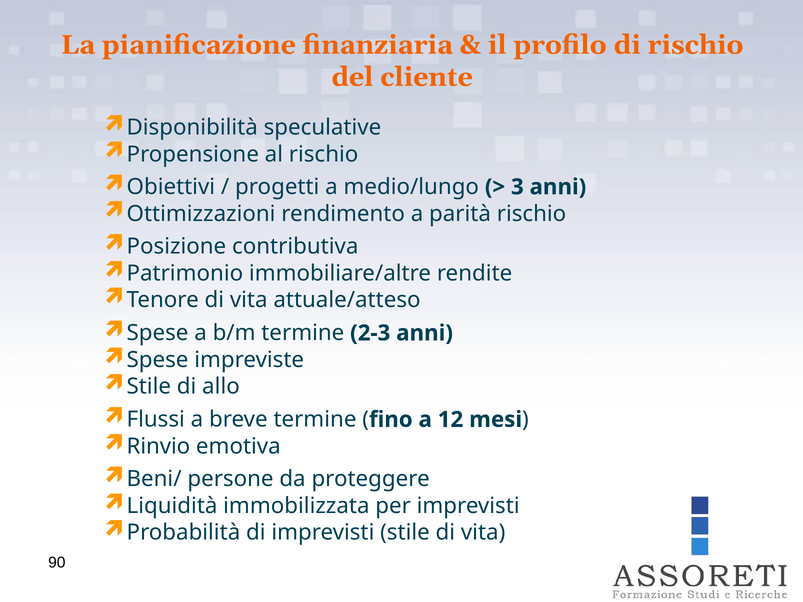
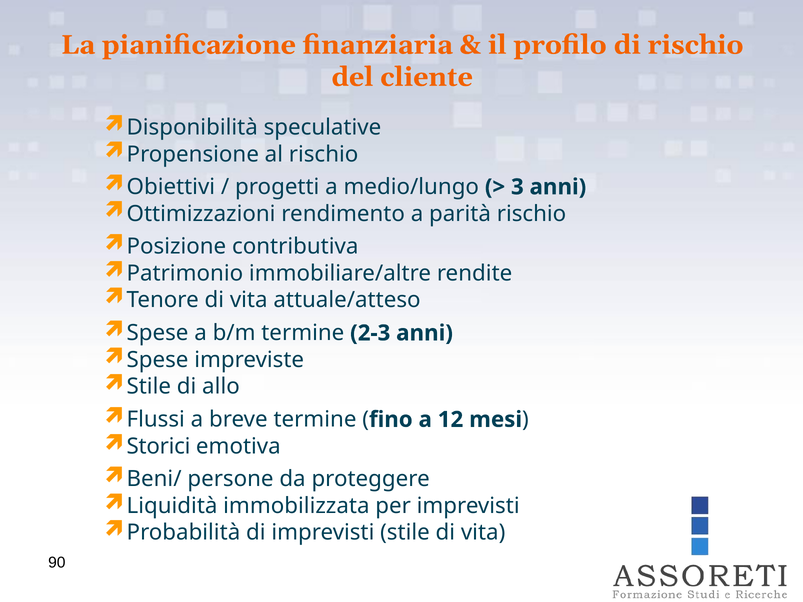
Rinvio: Rinvio -> Storici
